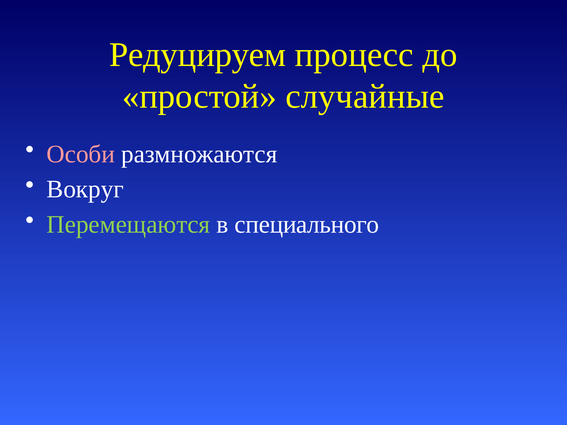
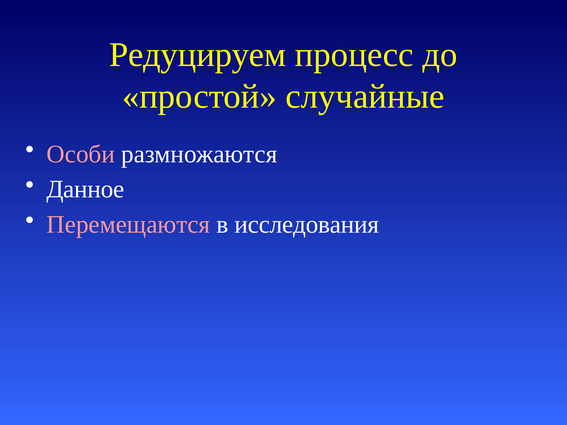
Вокруг: Вокруг -> Данное
Перемещаются colour: light green -> pink
специального: специального -> исследования
